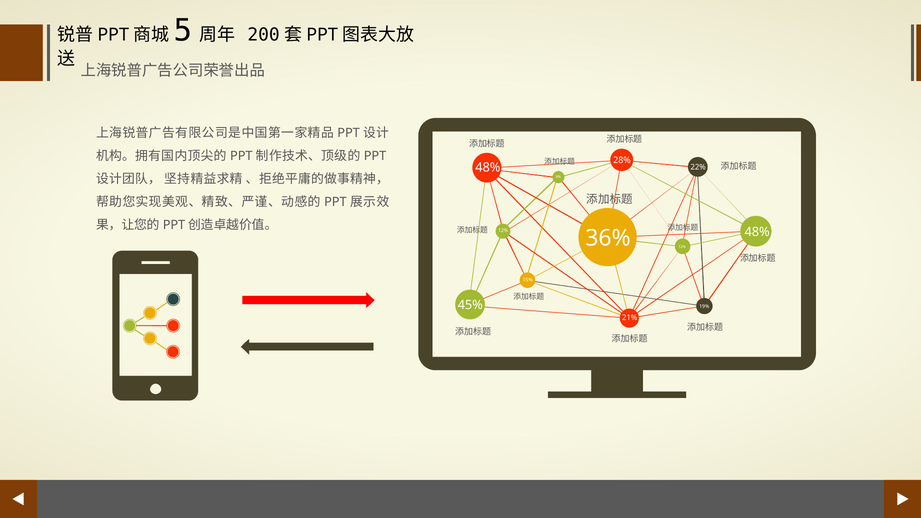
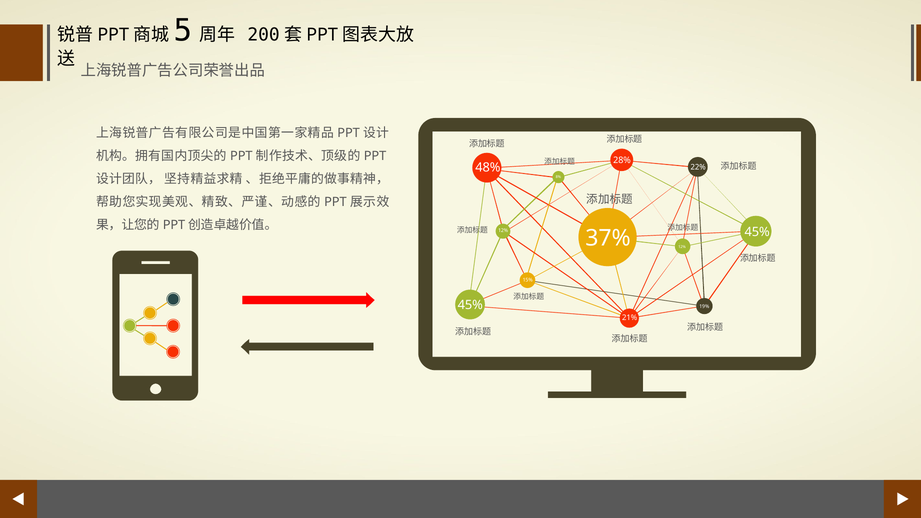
48% at (757, 232): 48% -> 45%
36%: 36% -> 37%
